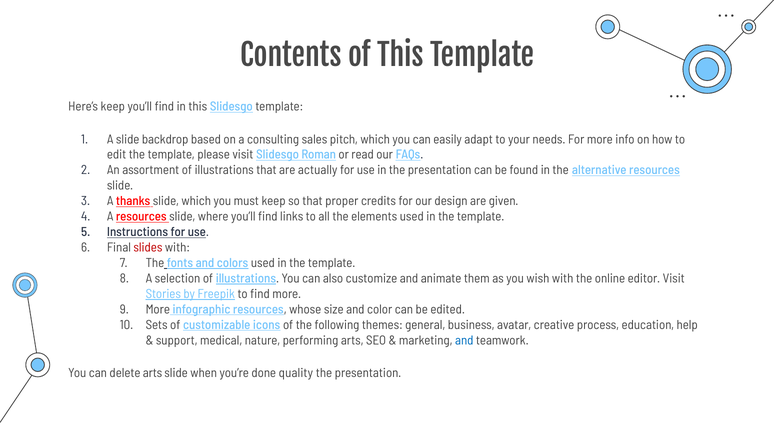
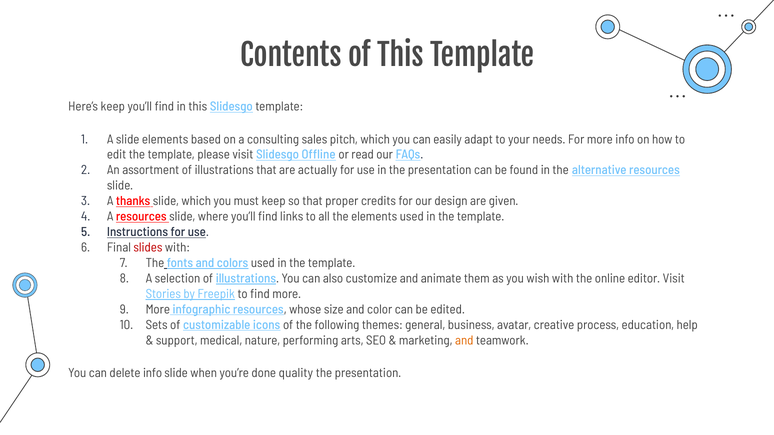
slide backdrop: backdrop -> elements
Roman: Roman -> Offline
and at (464, 341) colour: blue -> orange
delete arts: arts -> info
